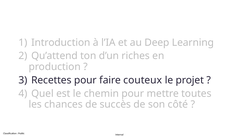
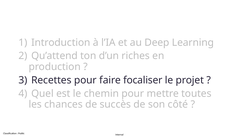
couteux: couteux -> focaliser
